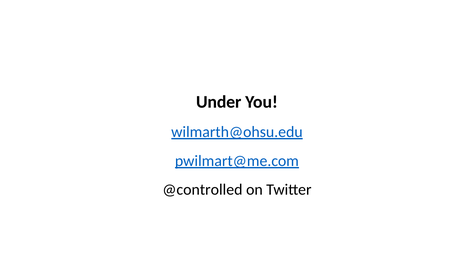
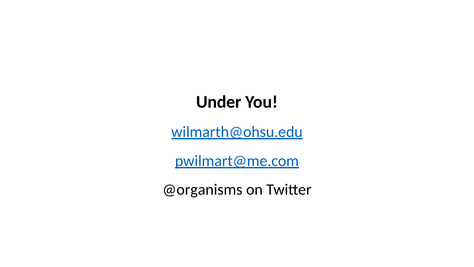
@controlled: @controlled -> @organisms
